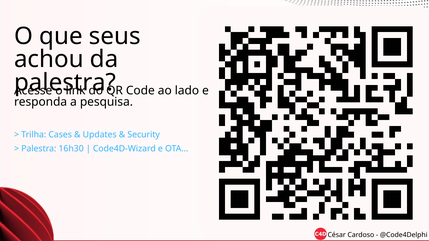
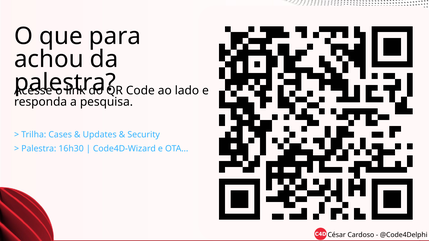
seus: seus -> para
